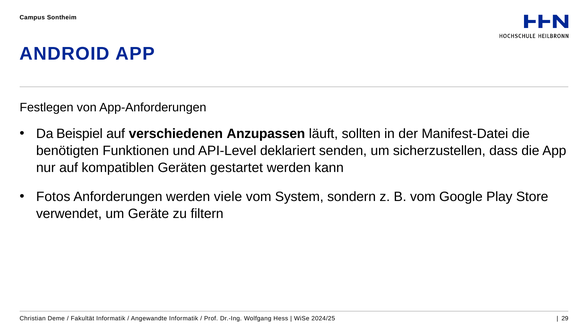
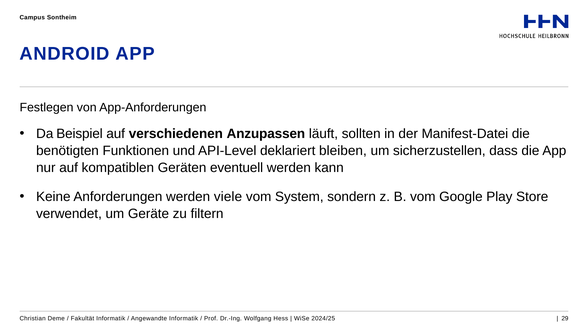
senden: senden -> bleiben
gestartet: gestartet -> eventuell
Fotos: Fotos -> Keine
